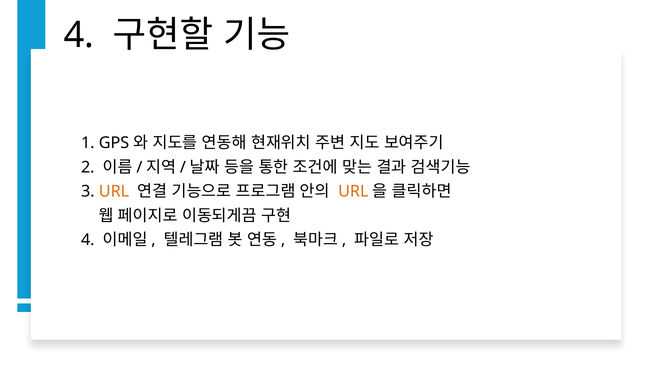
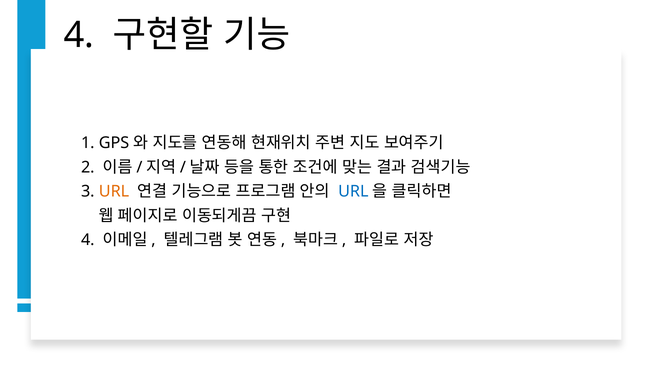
URL at (353, 191) colour: orange -> blue
